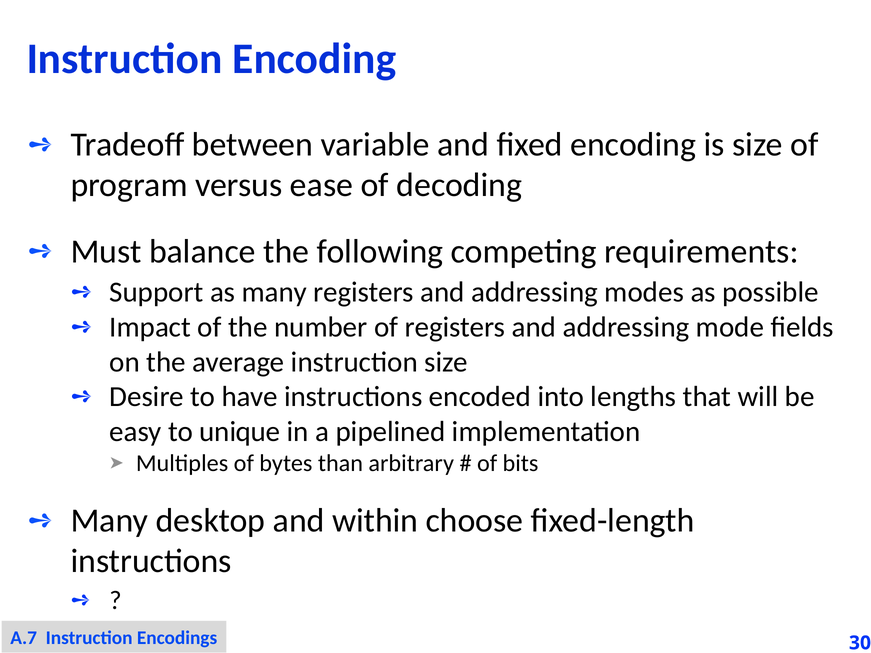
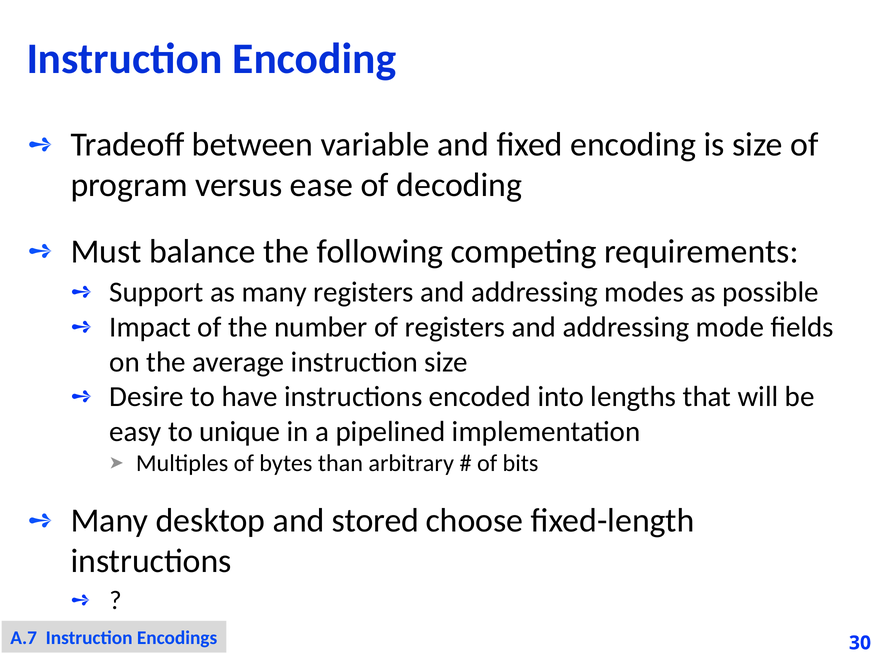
within: within -> stored
